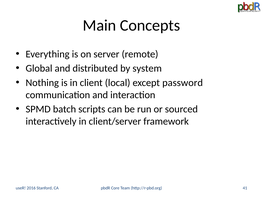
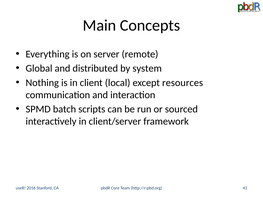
password: password -> resources
